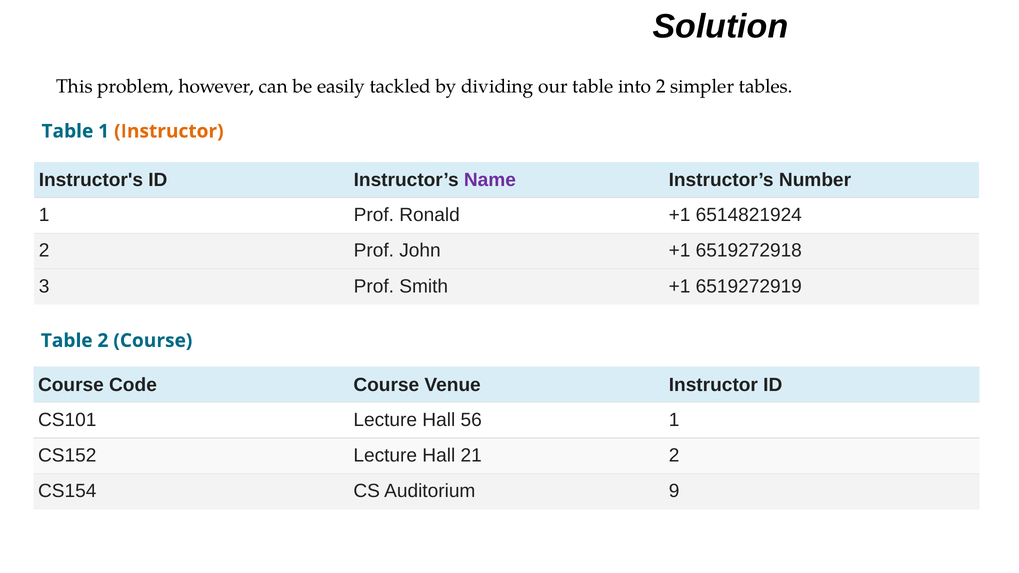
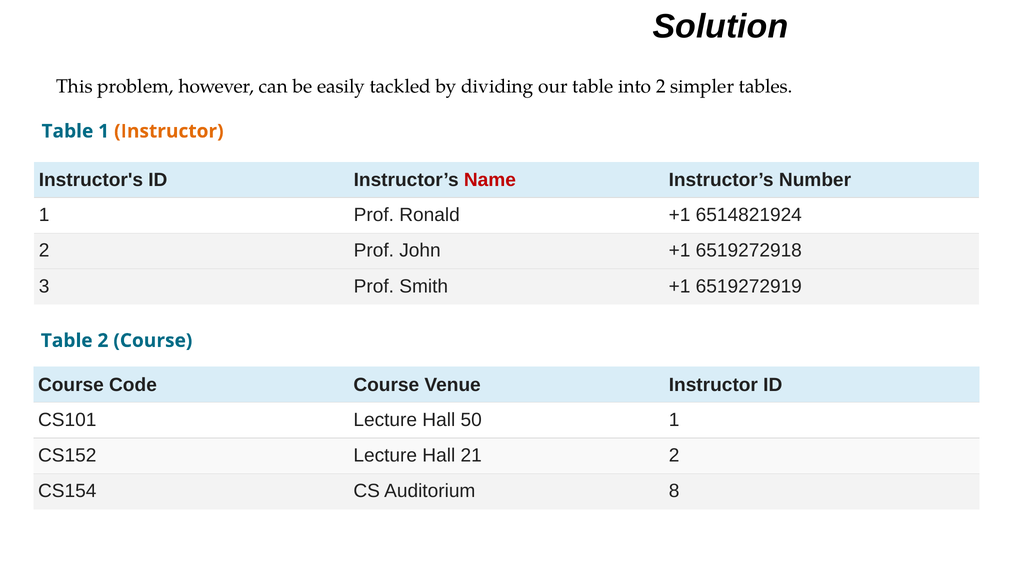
Name colour: purple -> red
56: 56 -> 50
9: 9 -> 8
